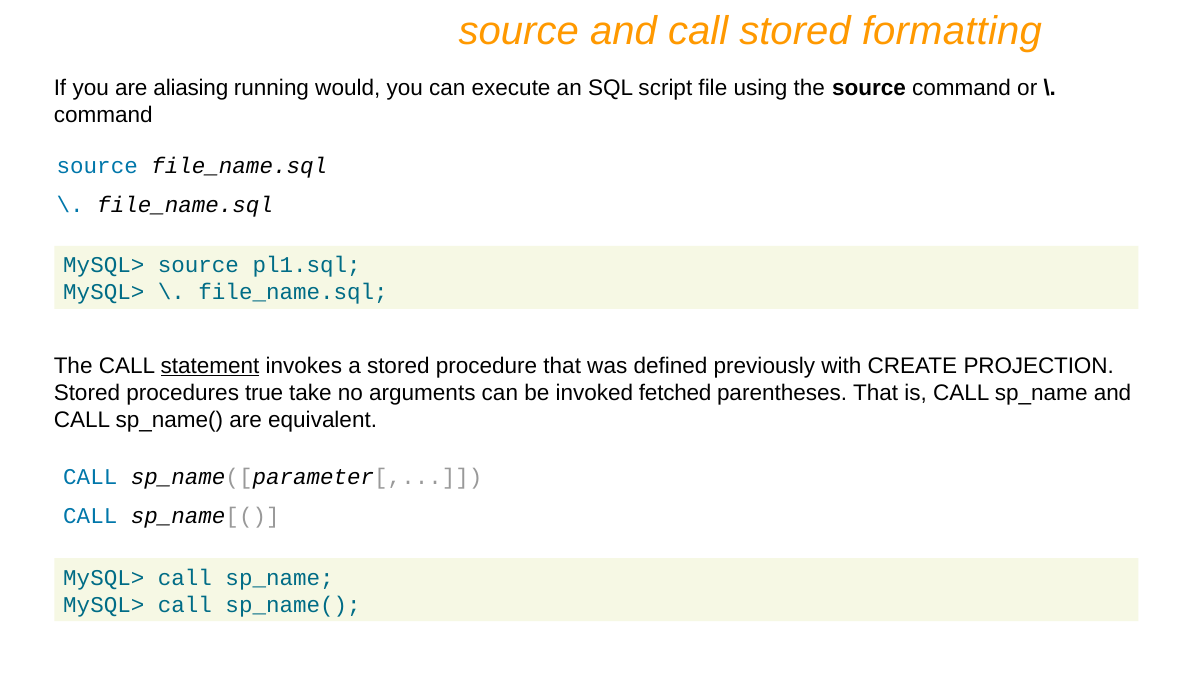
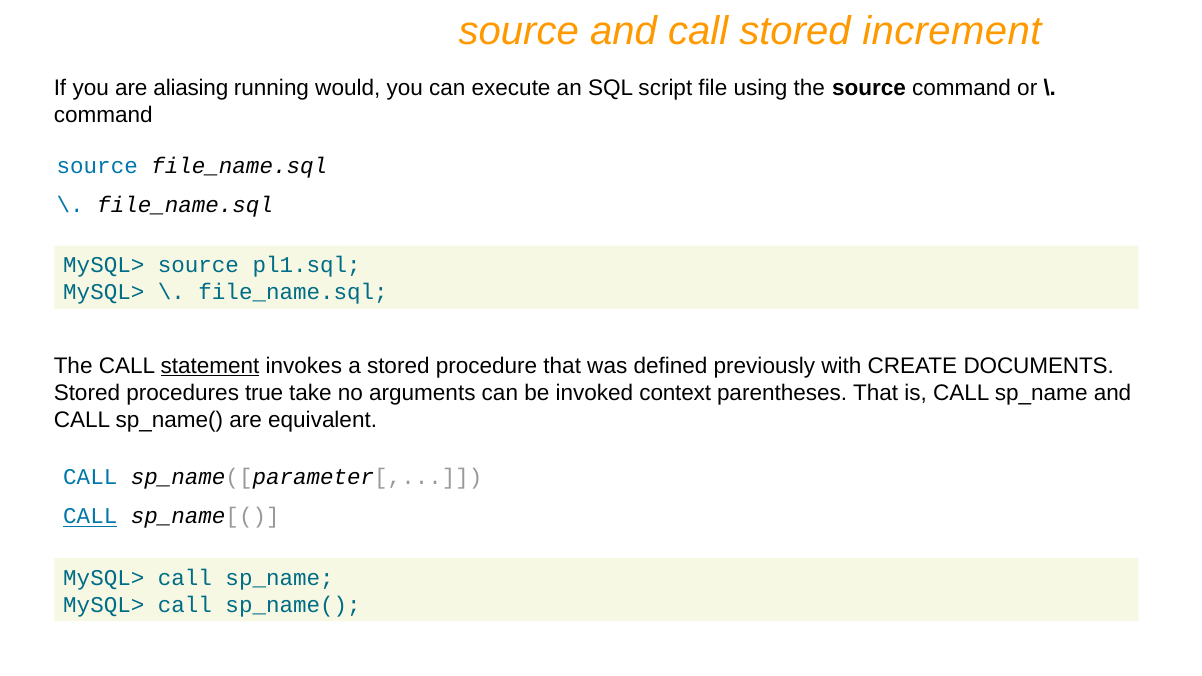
formatting: formatting -> increment
PROJECTION: PROJECTION -> DOCUMENTS
fetched: fetched -> context
CALL at (90, 517) underline: none -> present
